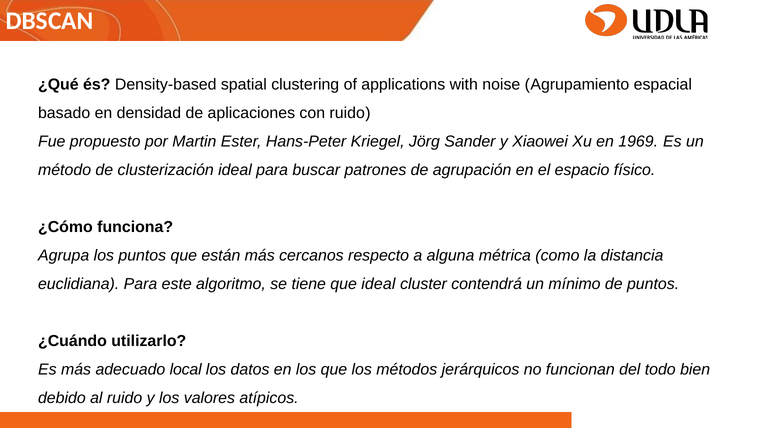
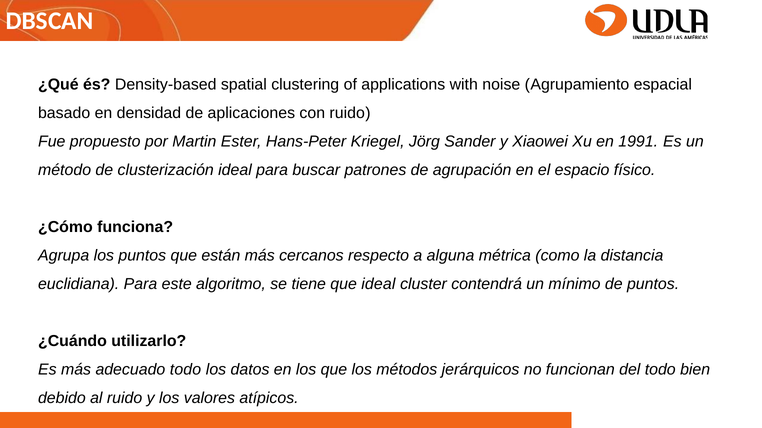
1969: 1969 -> 1991
adecuado local: local -> todo
